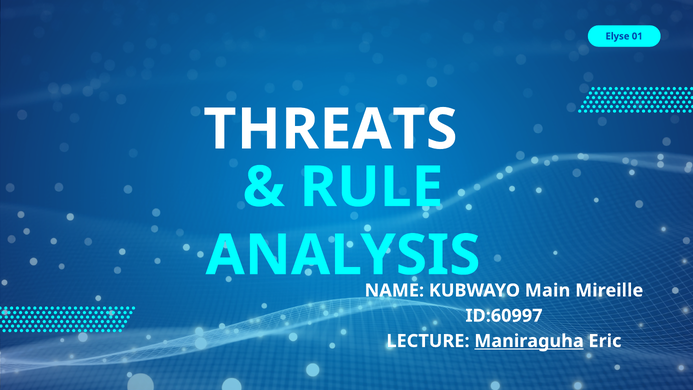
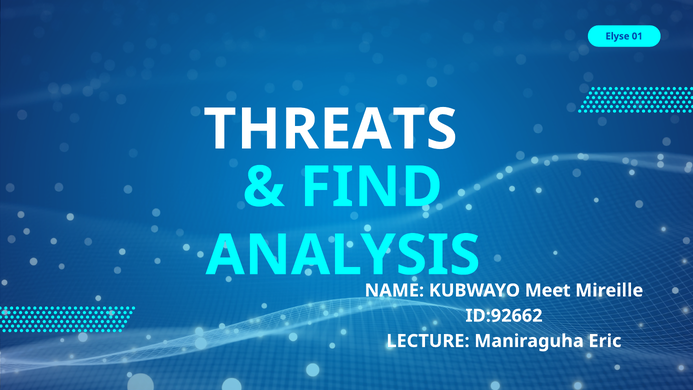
RULE: RULE -> FIND
Main: Main -> Meet
ID:60997: ID:60997 -> ID:92662
Maniraguha underline: present -> none
